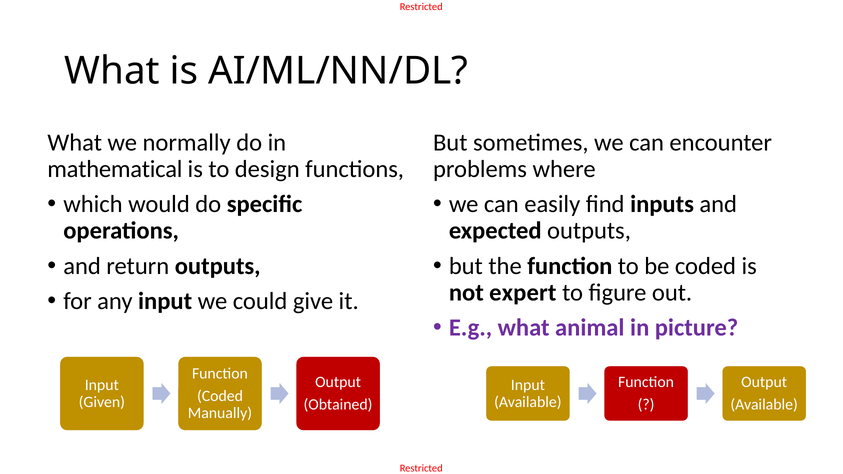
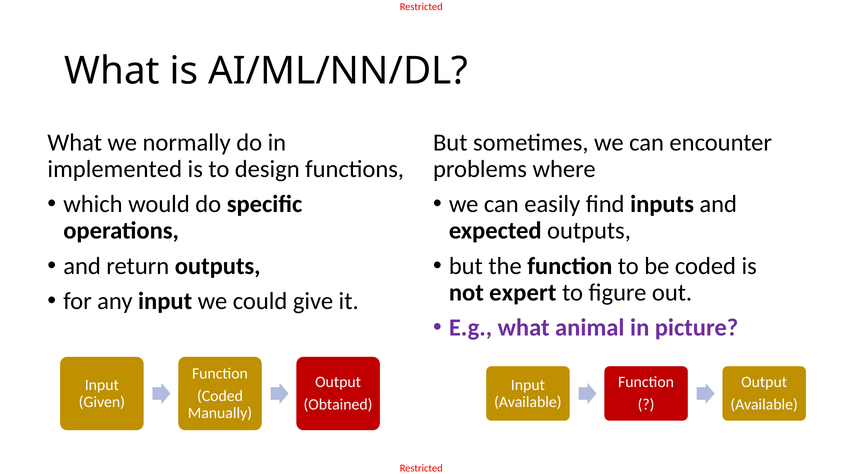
mathematical: mathematical -> implemented
